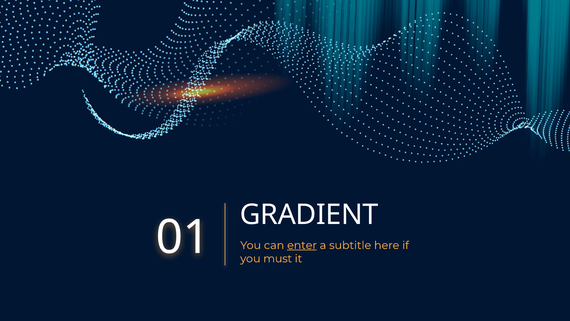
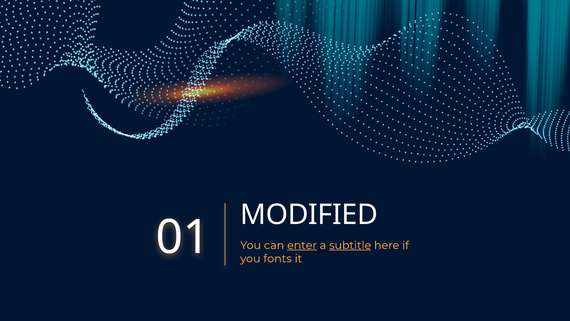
GRADIENT: GRADIENT -> MODIFIED
subtitle underline: none -> present
must: must -> fonts
